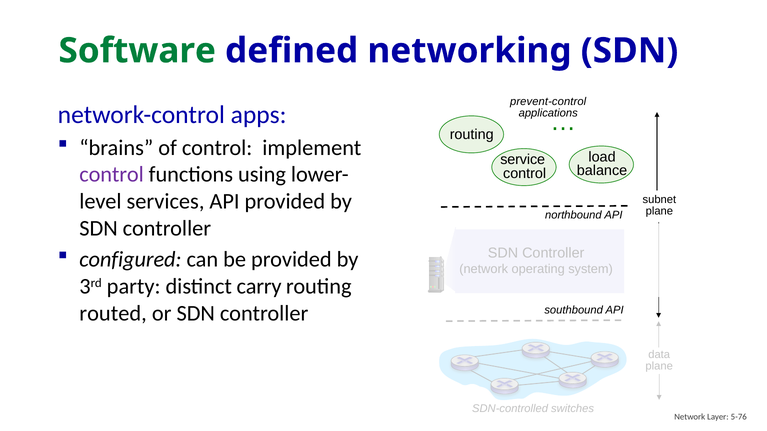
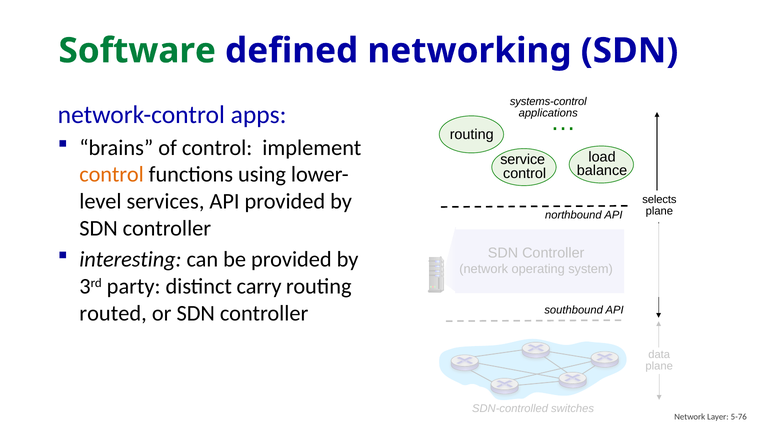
prevent-control: prevent-control -> systems-control
control at (112, 175) colour: purple -> orange
subnet: subnet -> selects
configured: configured -> interesting
